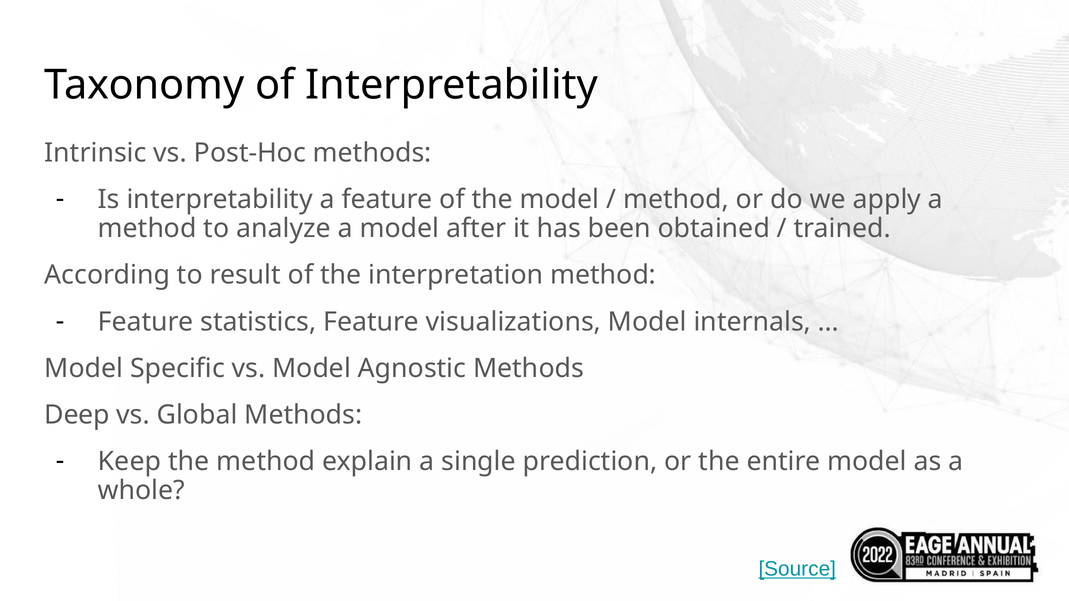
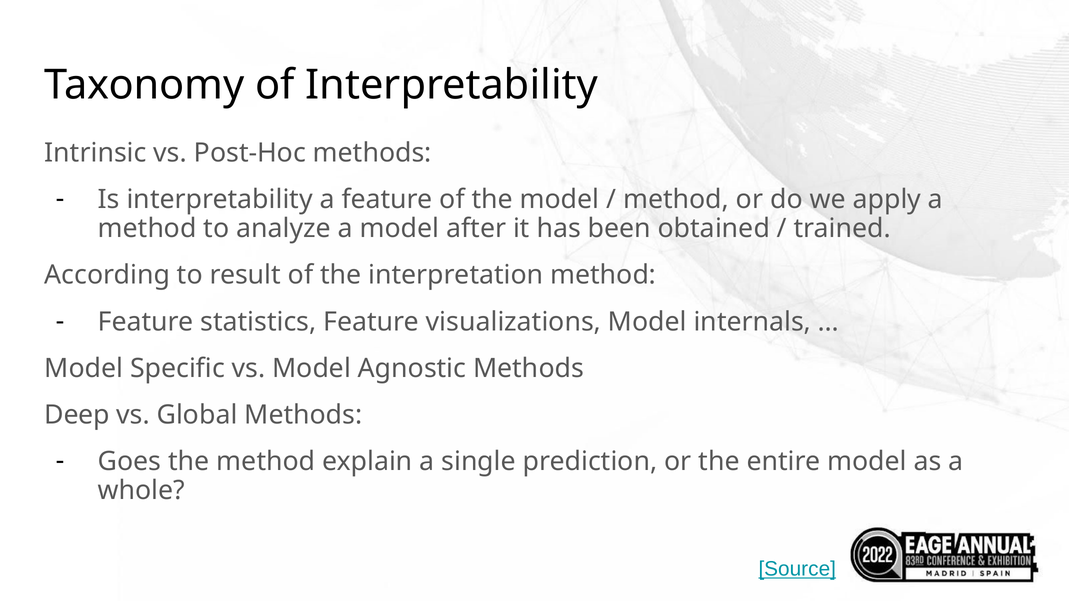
Keep: Keep -> Goes
